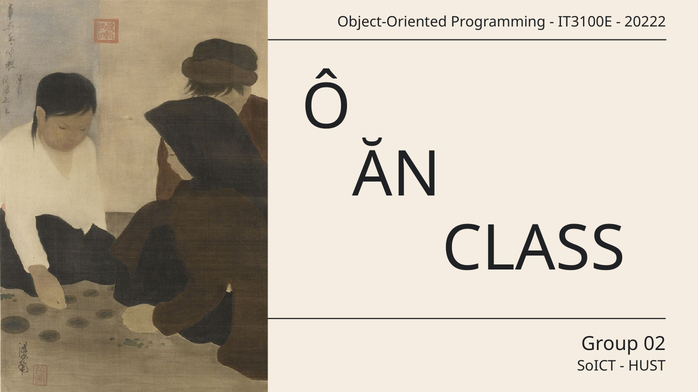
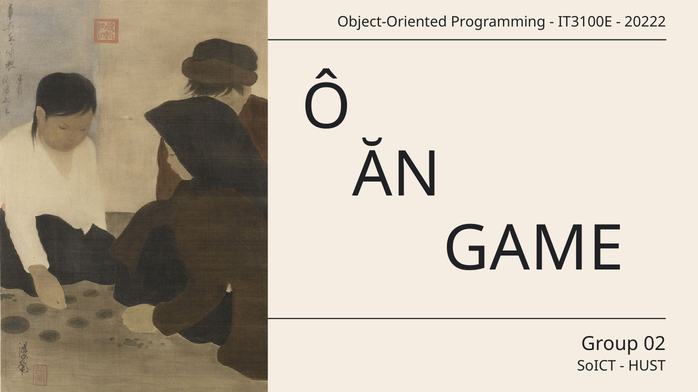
CLASS: CLASS -> GAME
